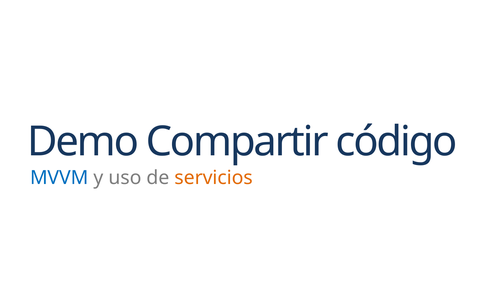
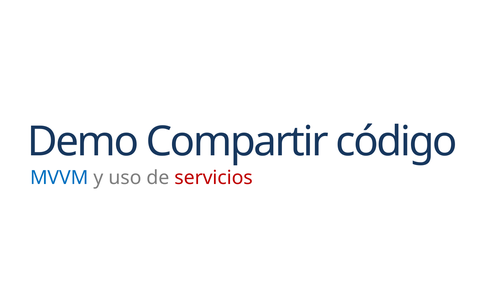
servicios colour: orange -> red
